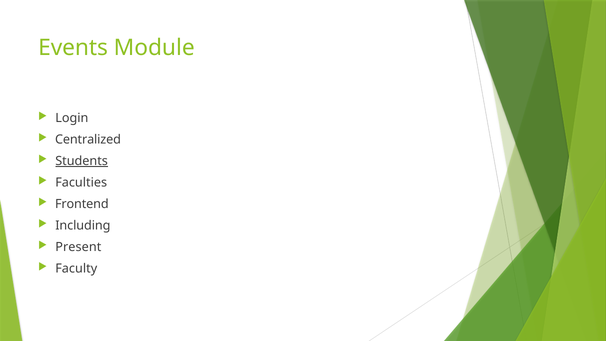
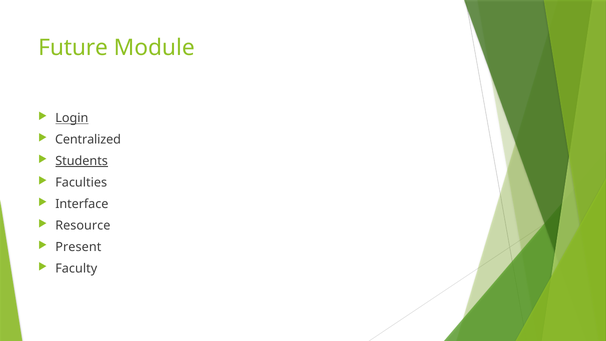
Events: Events -> Future
Login underline: none -> present
Frontend: Frontend -> Interface
Including: Including -> Resource
